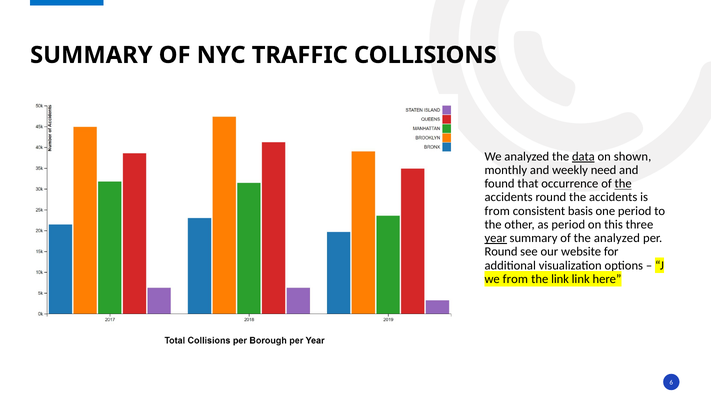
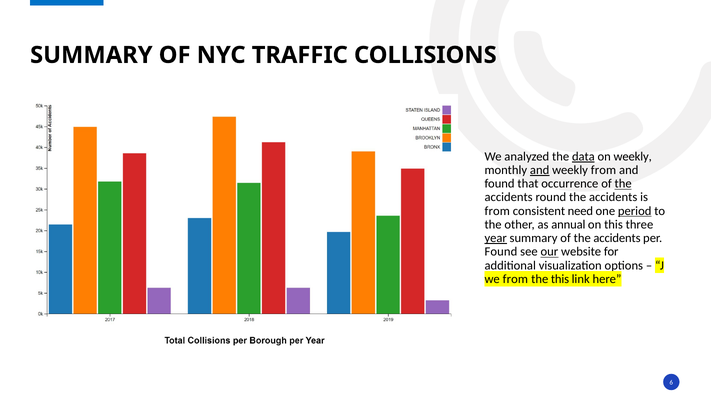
on shown: shown -> weekly
and at (540, 170) underline: none -> present
weekly need: need -> from
basis: basis -> need
period at (635, 211) underline: none -> present
as period: period -> annual
summary of the analyzed: analyzed -> accidents
Round at (501, 252): Round -> Found
our underline: none -> present
the link: link -> this
